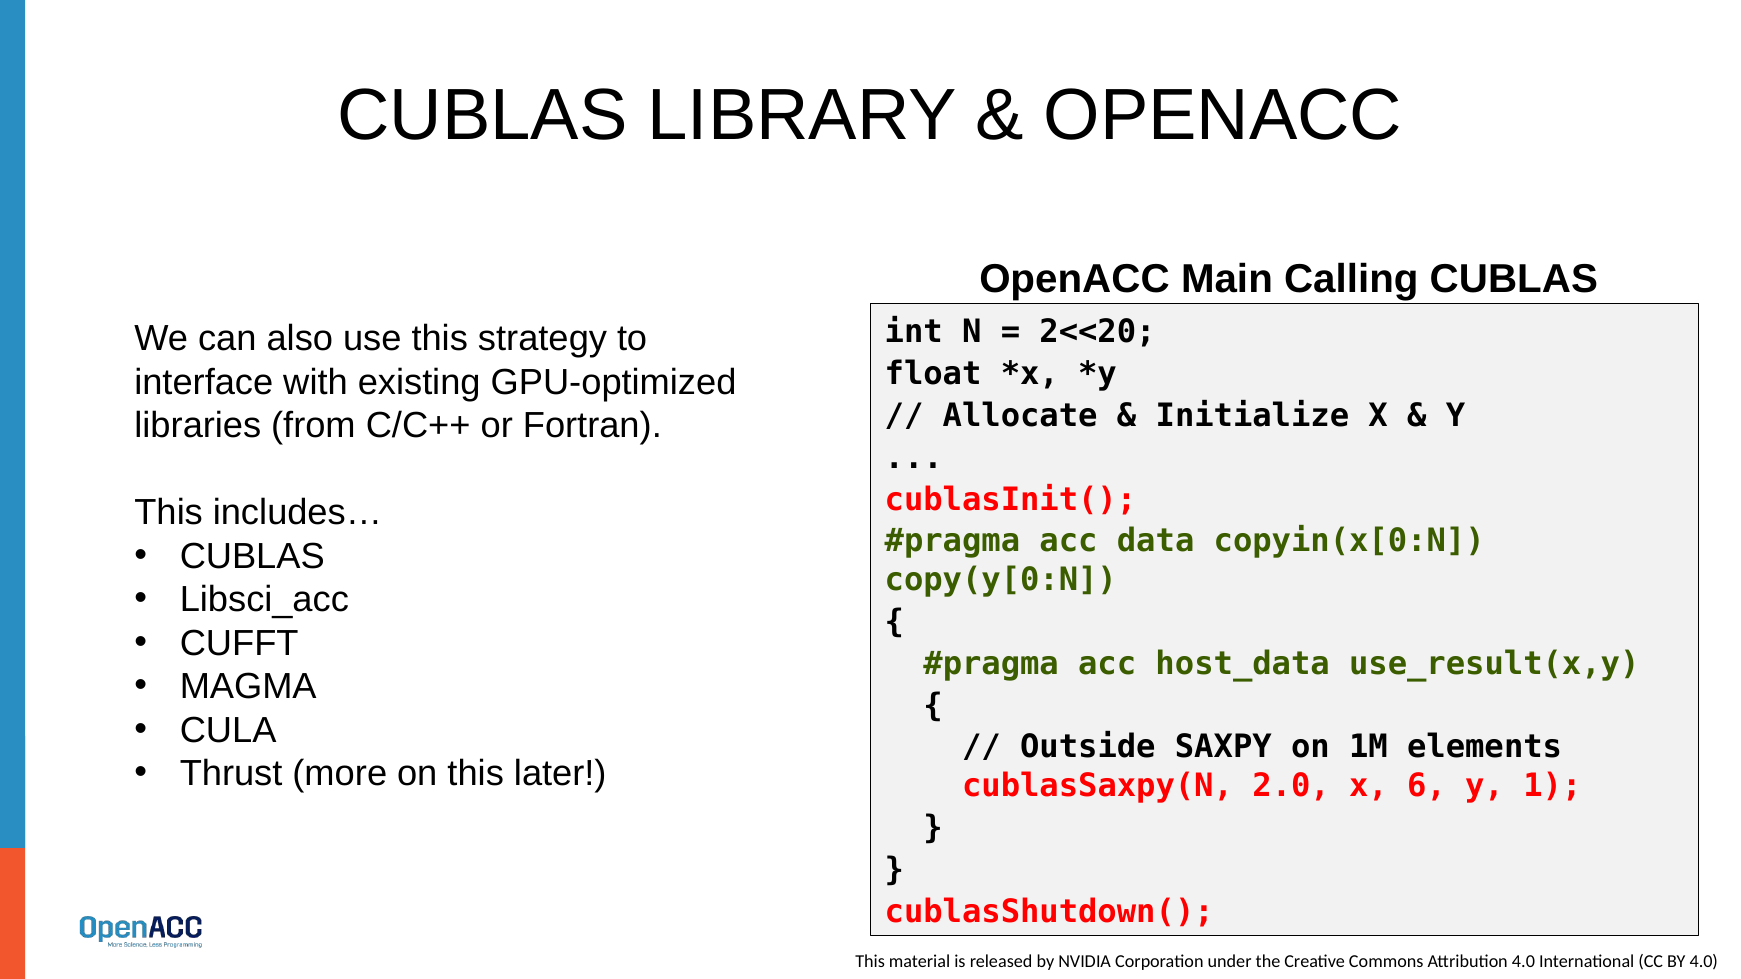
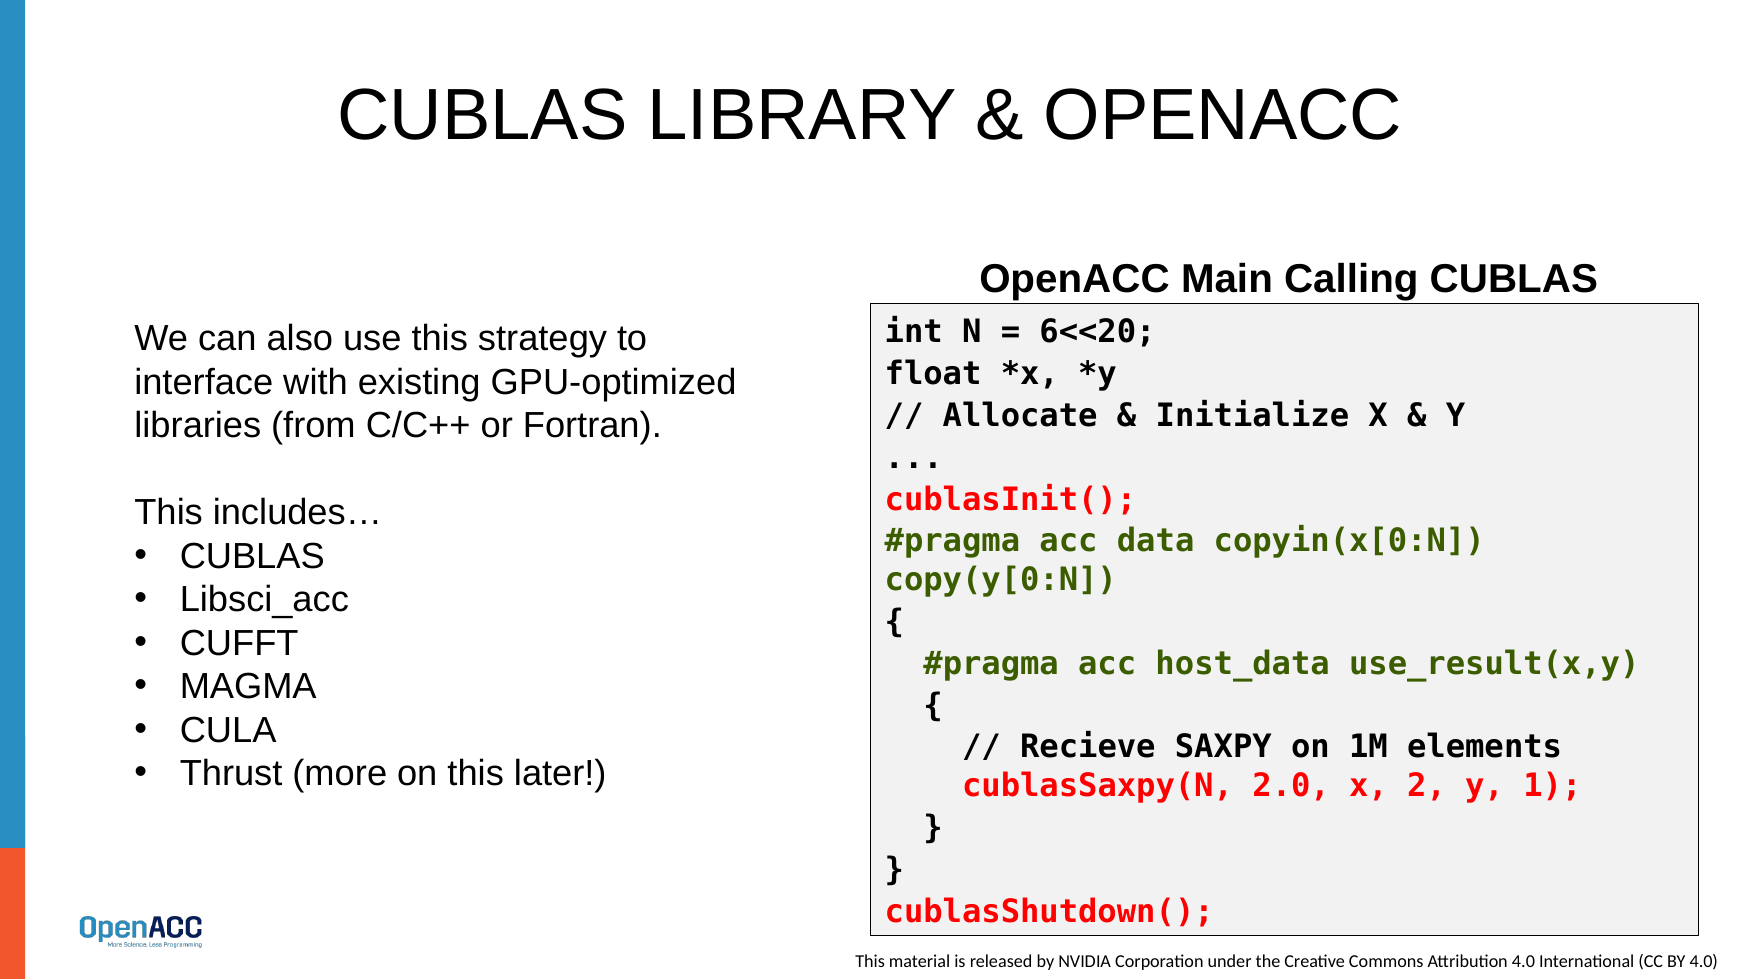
2<<20: 2<<20 -> 6<<20
Outside: Outside -> Recieve
6: 6 -> 2
